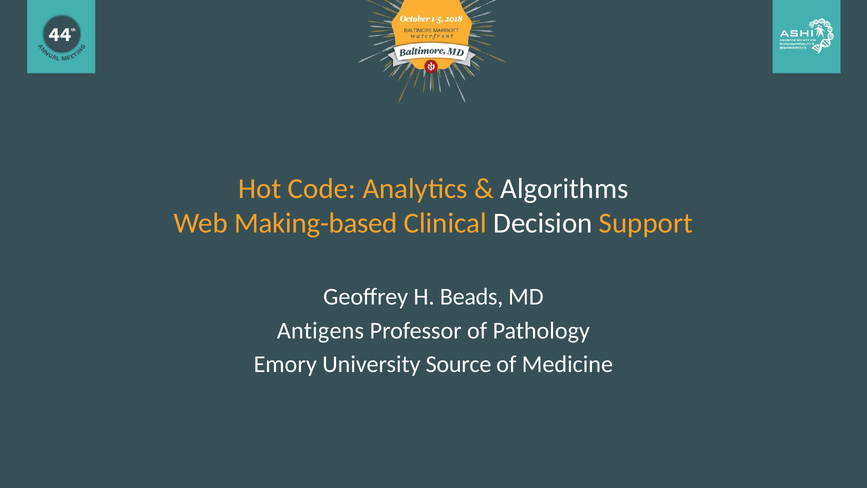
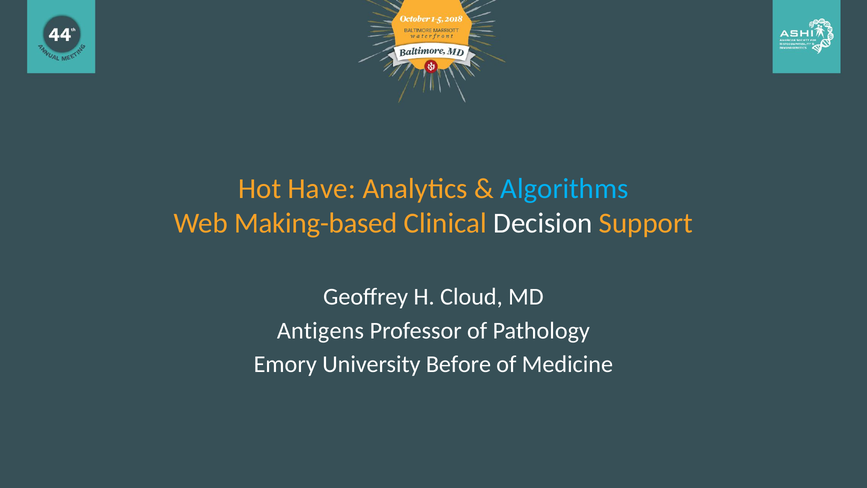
Code: Code -> Have
Algorithms colour: white -> light blue
Beads: Beads -> Cloud
Source: Source -> Before
